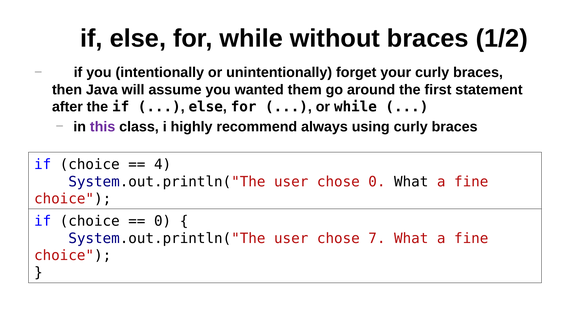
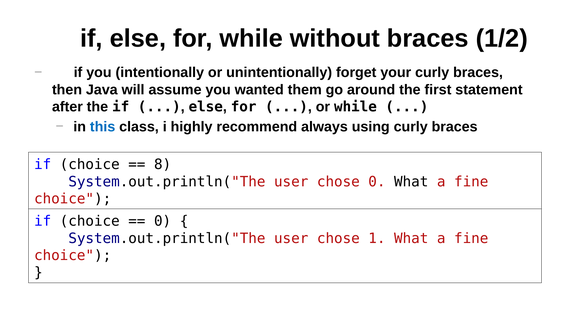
this colour: purple -> blue
4: 4 -> 8
7: 7 -> 1
